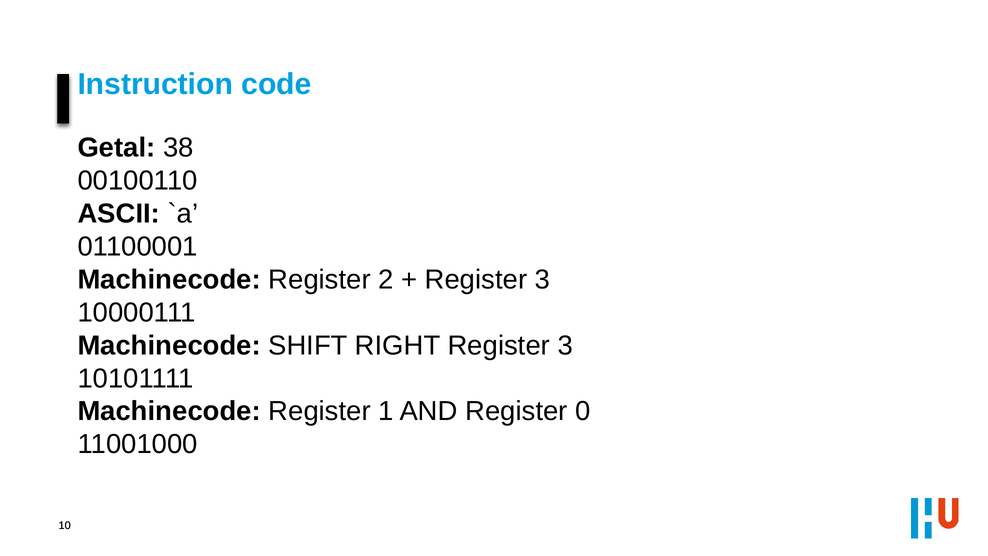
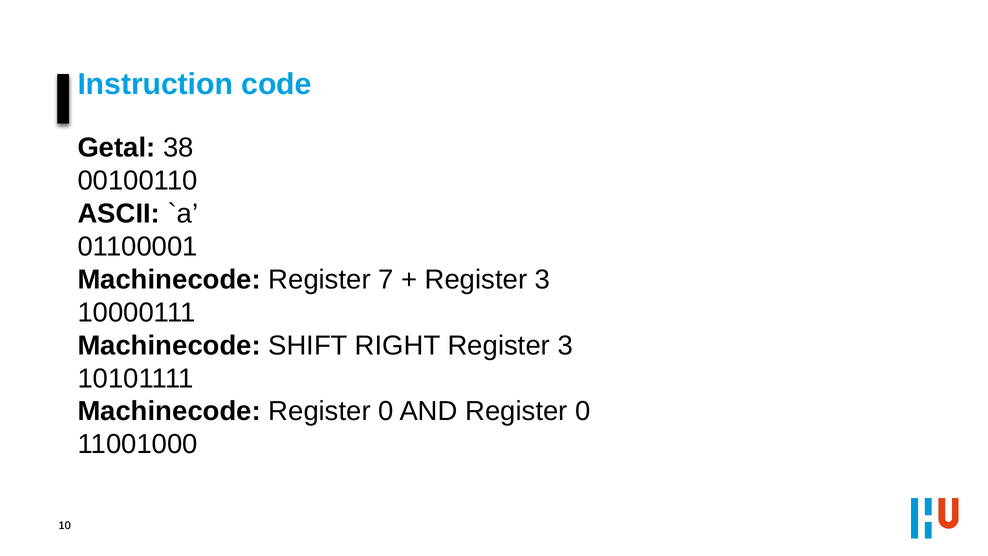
2: 2 -> 7
Machinecode Register 1: 1 -> 0
